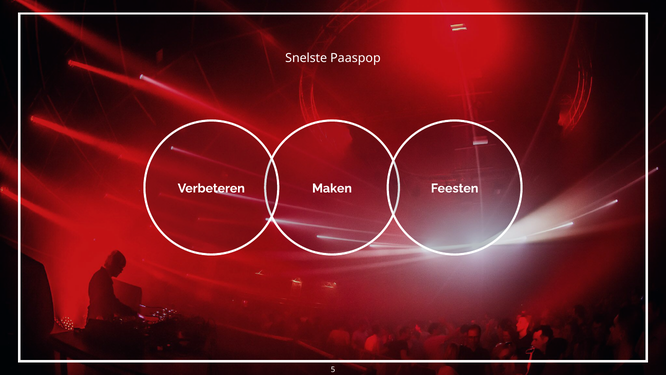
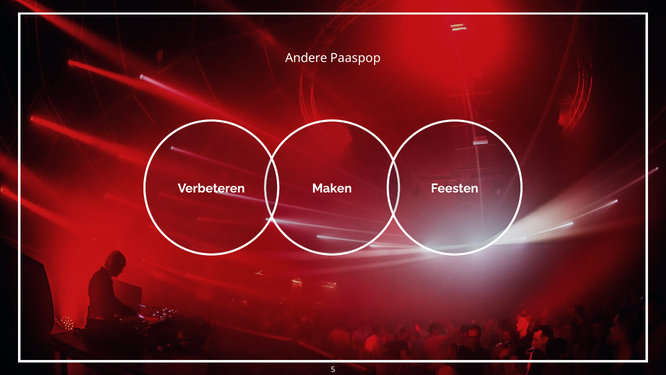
Snelste: Snelste -> Andere
